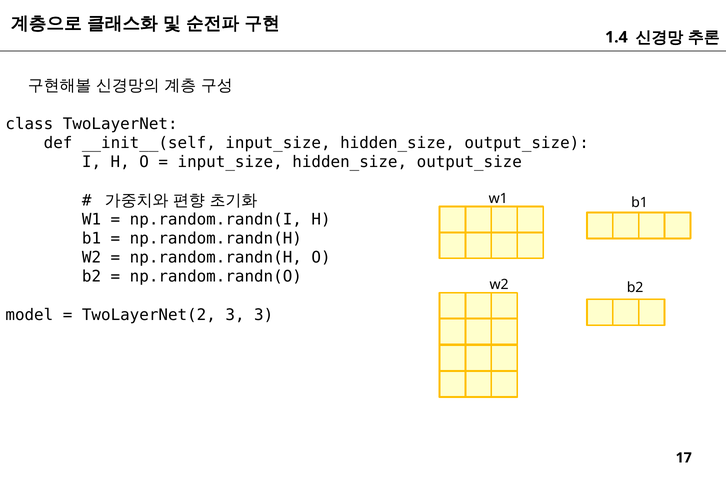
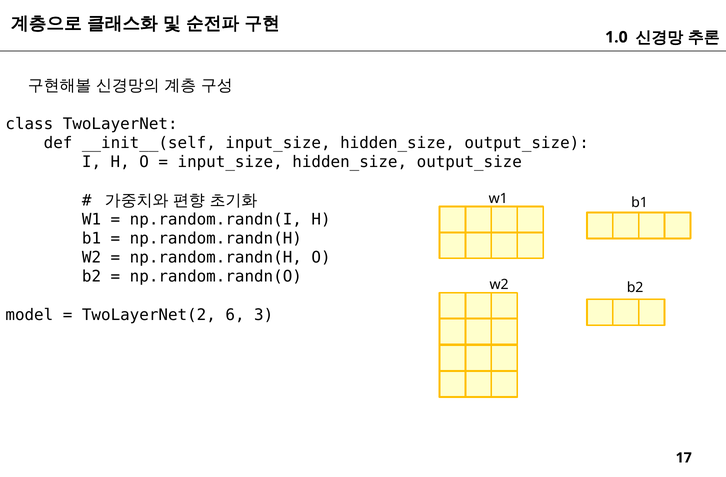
1.4: 1.4 -> 1.0
TwoLayerNet(2 3: 3 -> 6
